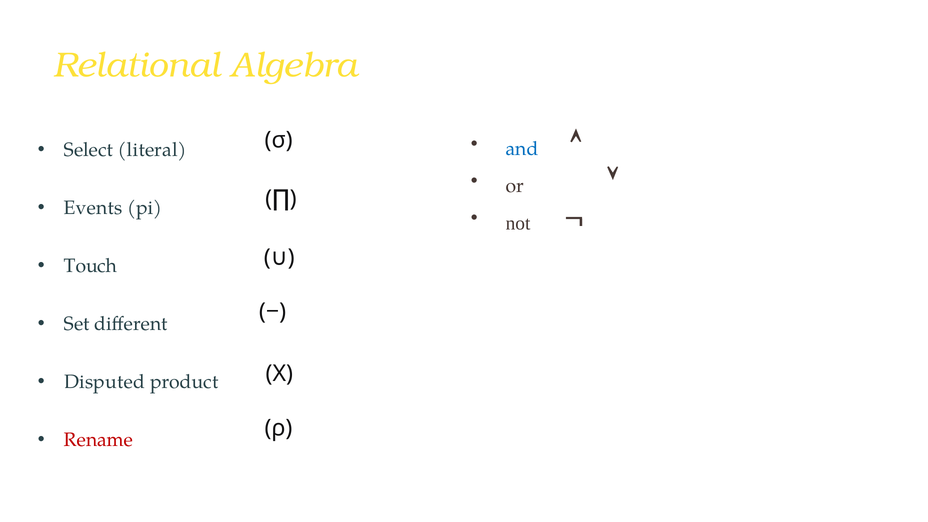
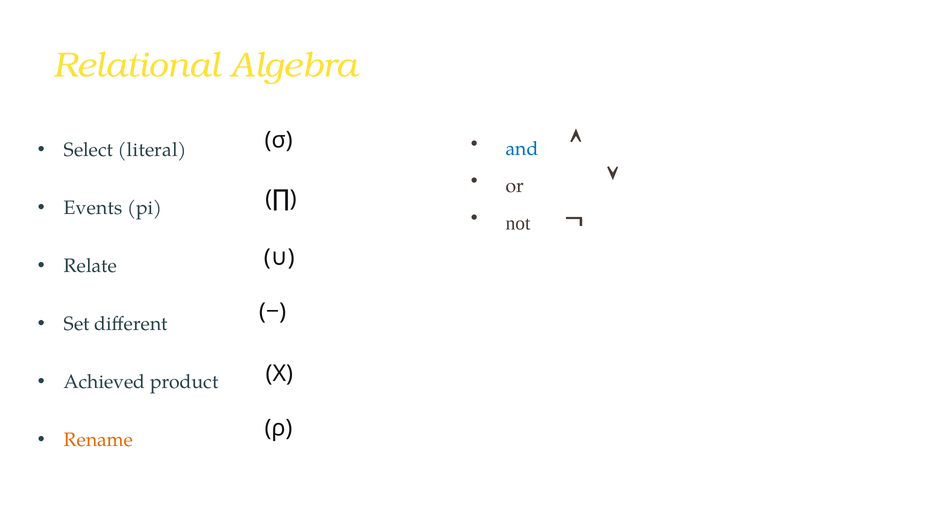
Touch: Touch -> Relate
Disputed: Disputed -> Achieved
Rename colour: red -> orange
